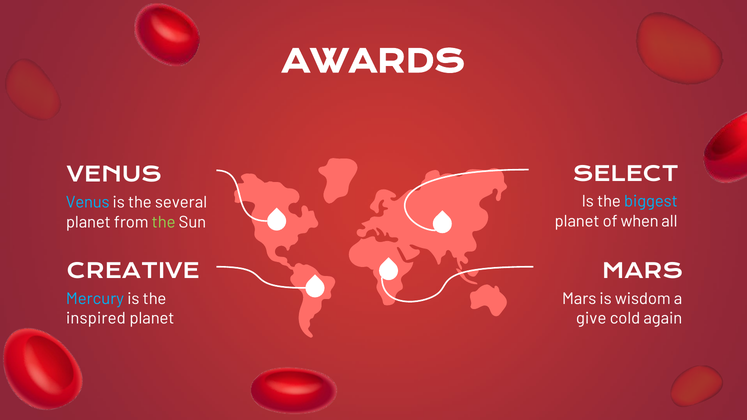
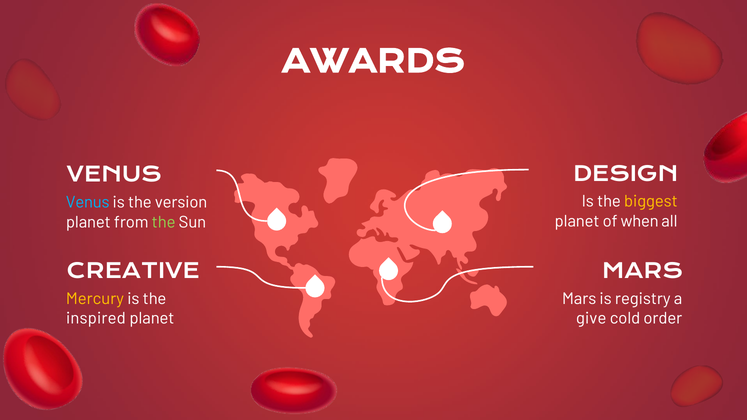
SELECT: SELECT -> DESIGN
biggest colour: light blue -> yellow
several: several -> version
Mercury colour: light blue -> yellow
wisdom: wisdom -> registry
again: again -> order
